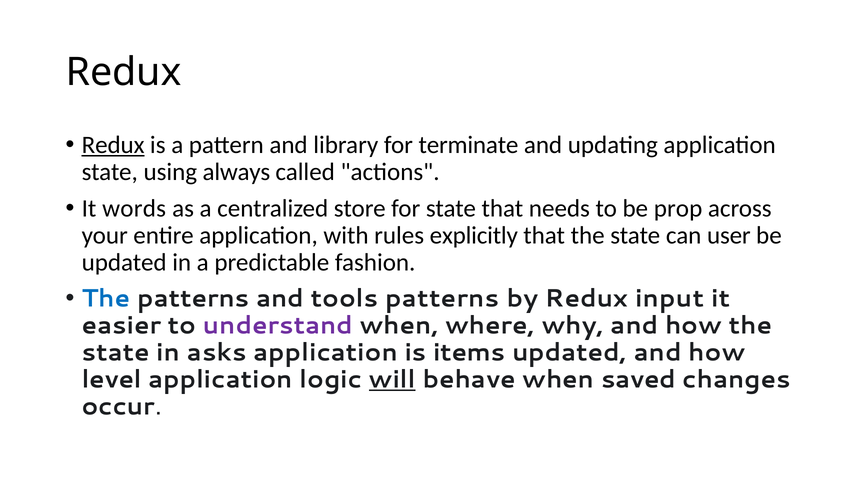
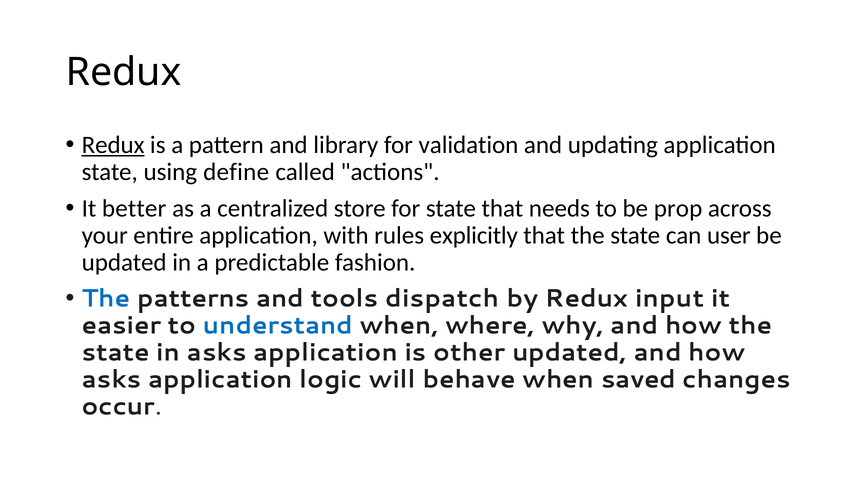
terminate: terminate -> validation
always: always -> define
words: words -> better
tools patterns: patterns -> dispatch
understand colour: purple -> blue
items: items -> other
level at (112, 380): level -> asks
will underline: present -> none
